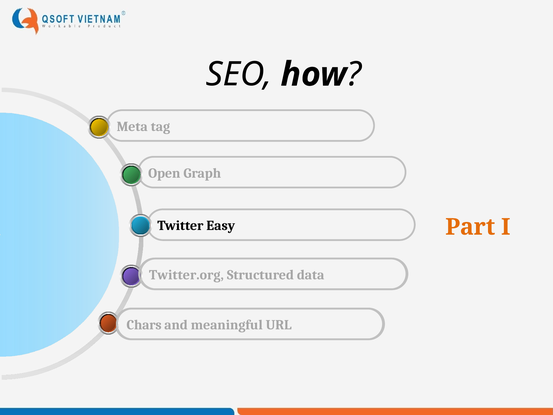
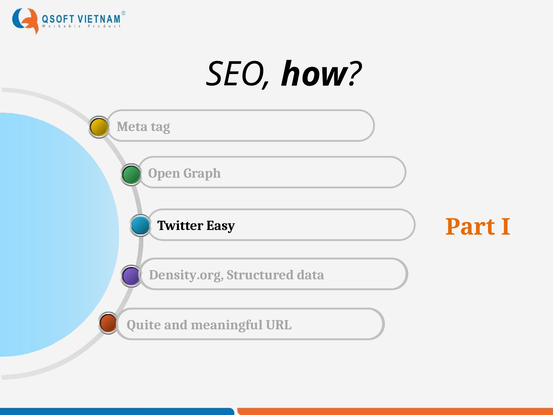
Twitter.org: Twitter.org -> Density.org
Chars: Chars -> Quite
